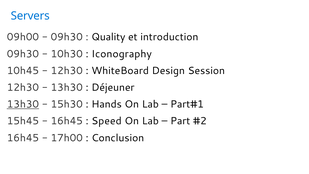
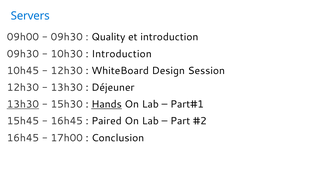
Iconography at (122, 54): Iconography -> Introduction
Hands underline: none -> present
Speed: Speed -> Paired
